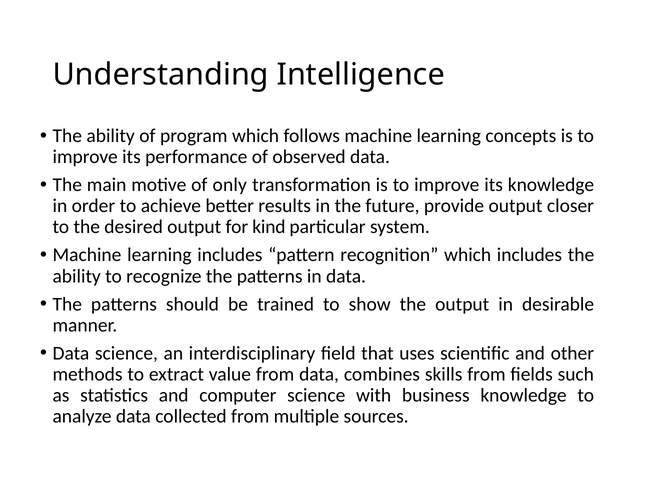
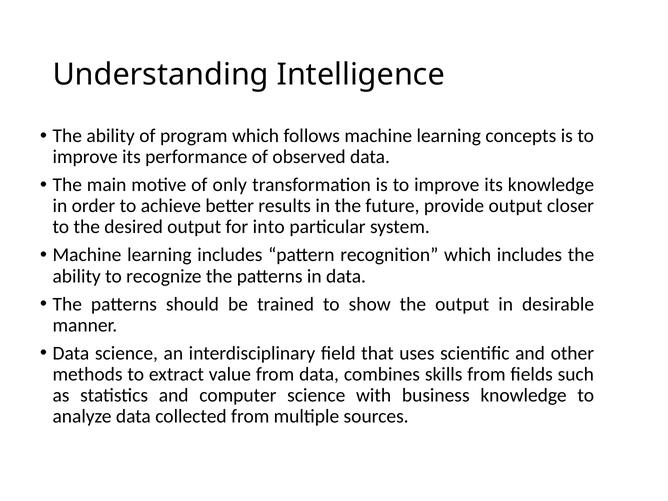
kind: kind -> into
